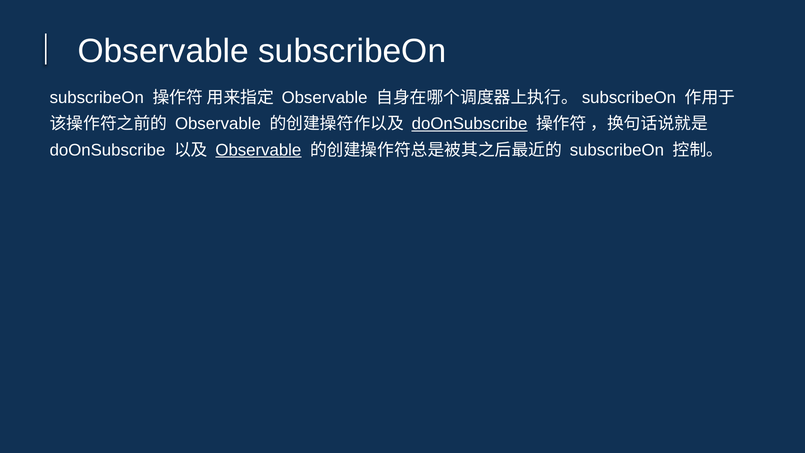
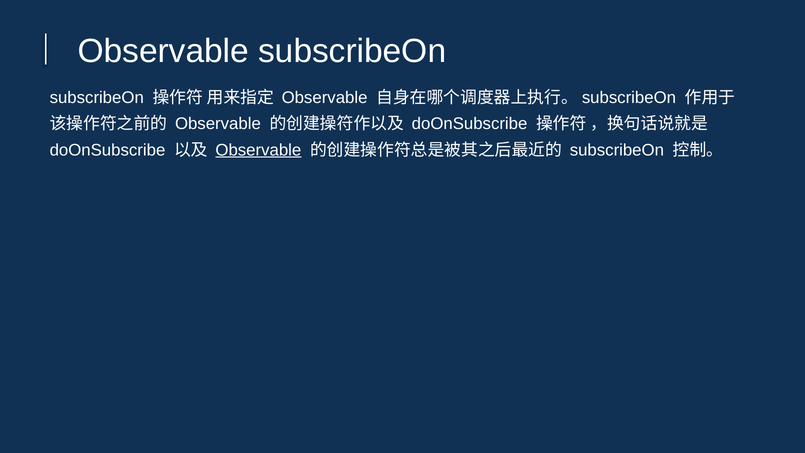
doOnSubscribe at (470, 124) underline: present -> none
